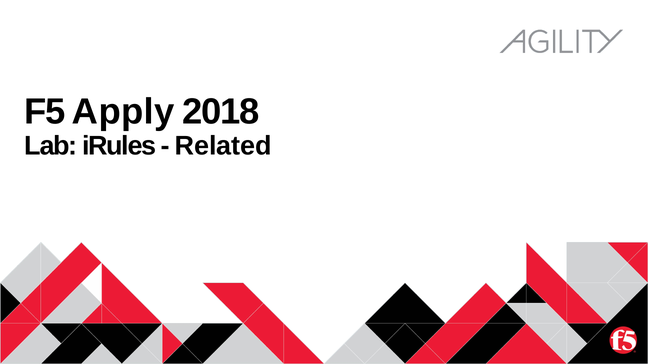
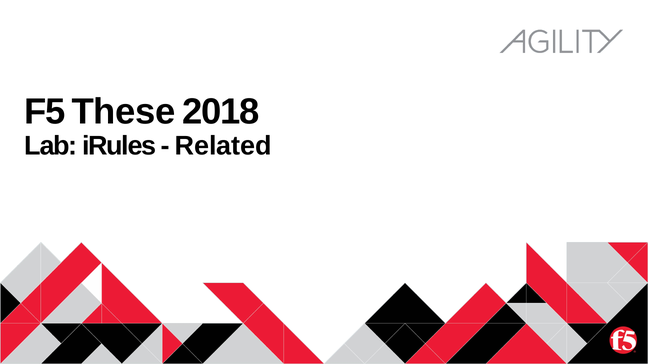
Apply: Apply -> These
